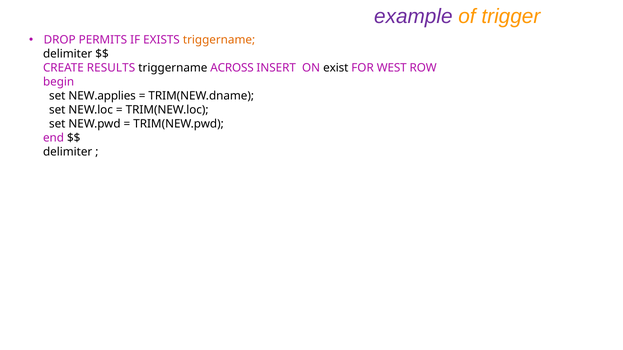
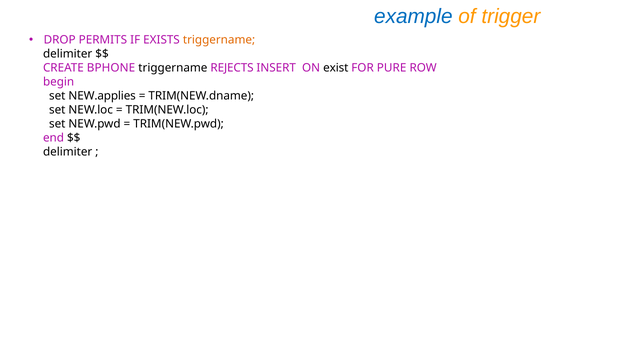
example colour: purple -> blue
RESULTS: RESULTS -> BPHONE
ACROSS: ACROSS -> REJECTS
WEST: WEST -> PURE
